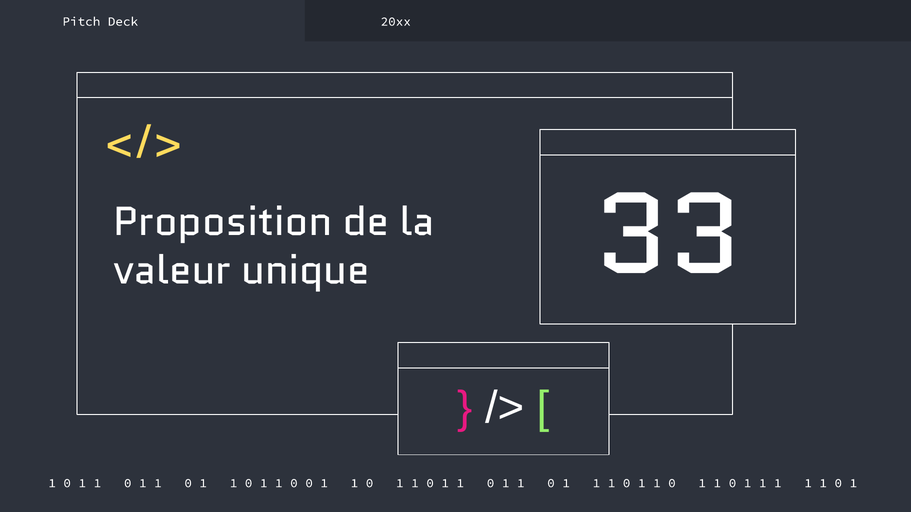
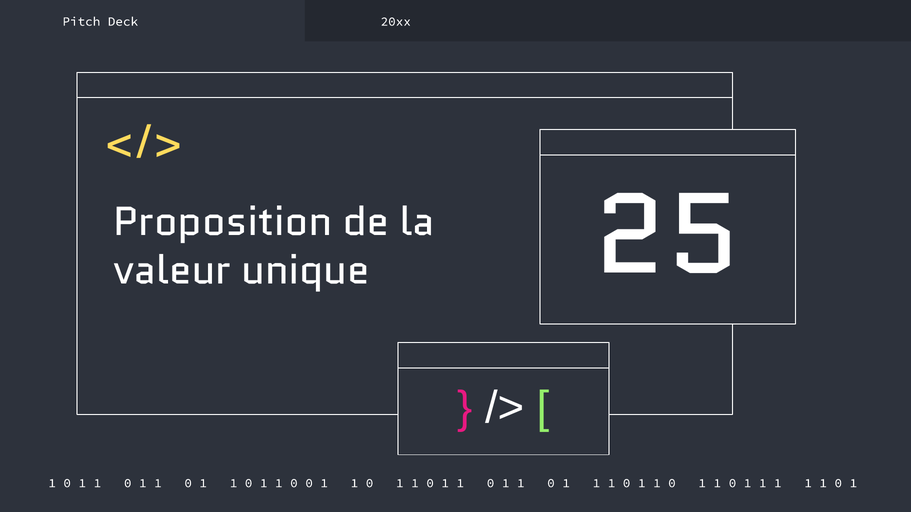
33: 33 -> 25
